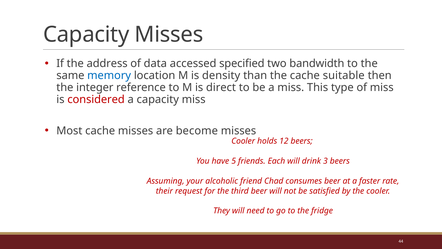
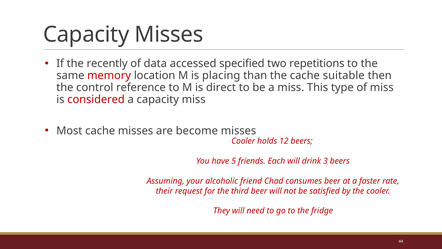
address: address -> recently
bandwidth: bandwidth -> repetitions
memory colour: blue -> red
density: density -> placing
integer: integer -> control
